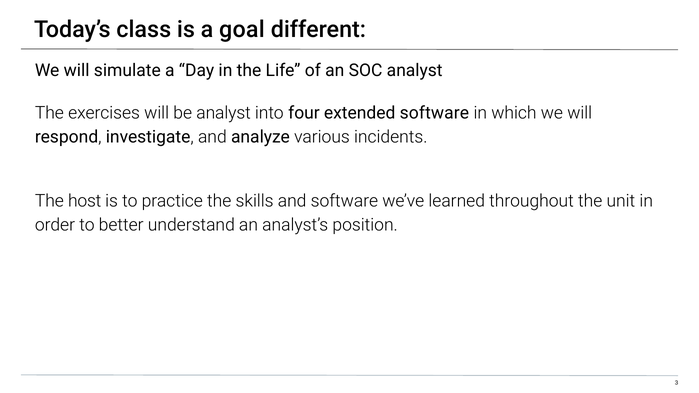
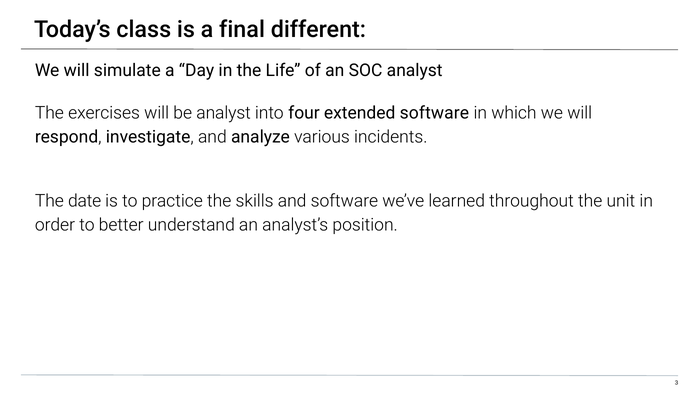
goal: goal -> final
host: host -> date
